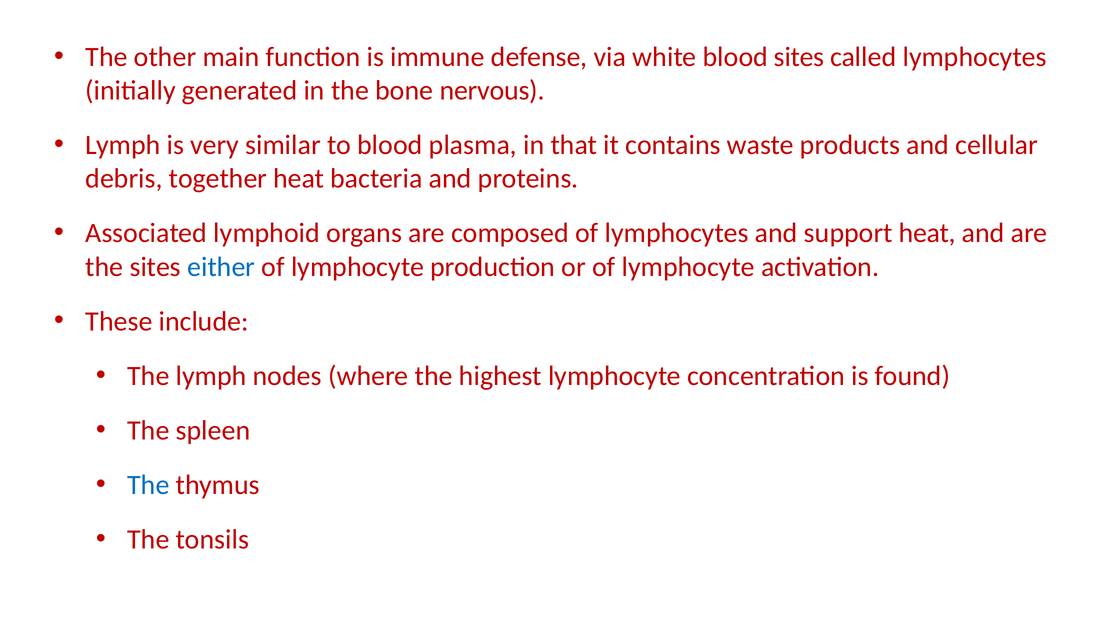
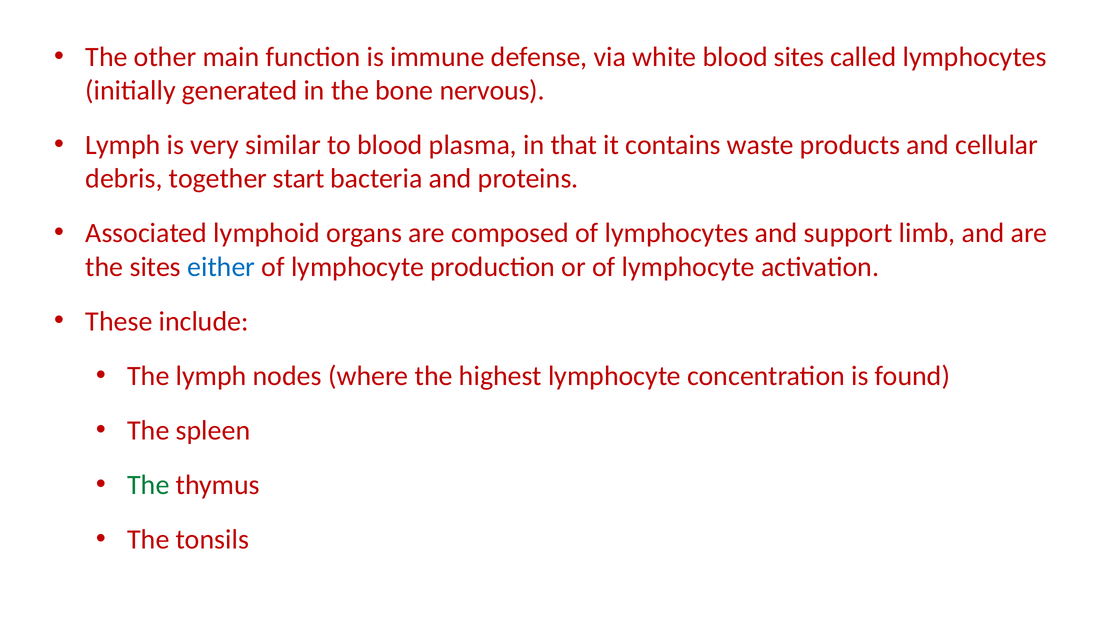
together heat: heat -> start
support heat: heat -> limb
The at (148, 485) colour: blue -> green
